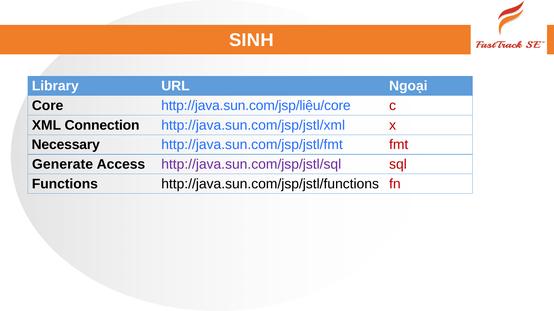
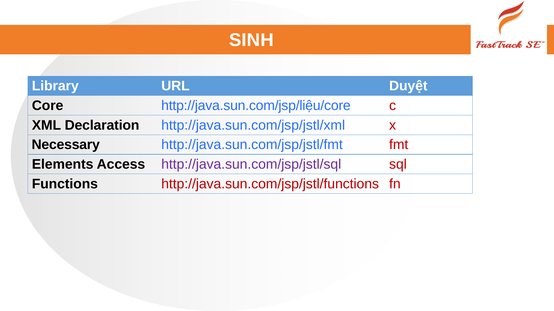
Ngoại: Ngoại -> Duyệt
Connection: Connection -> Declaration
Generate: Generate -> Elements
http://java.sun.com/jsp/jstl/functions colour: black -> red
